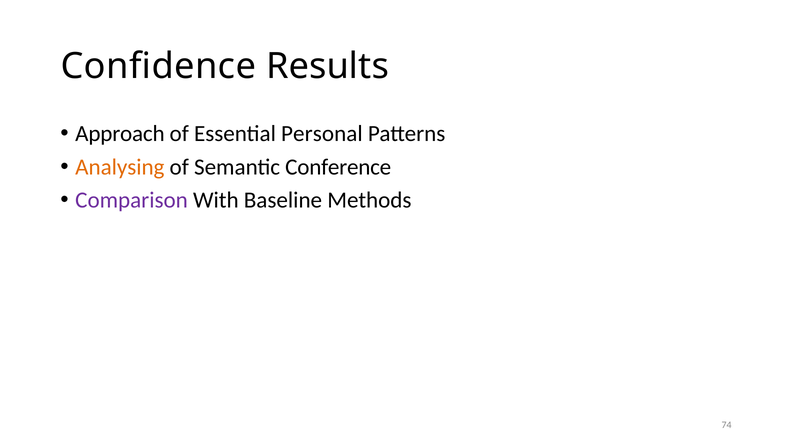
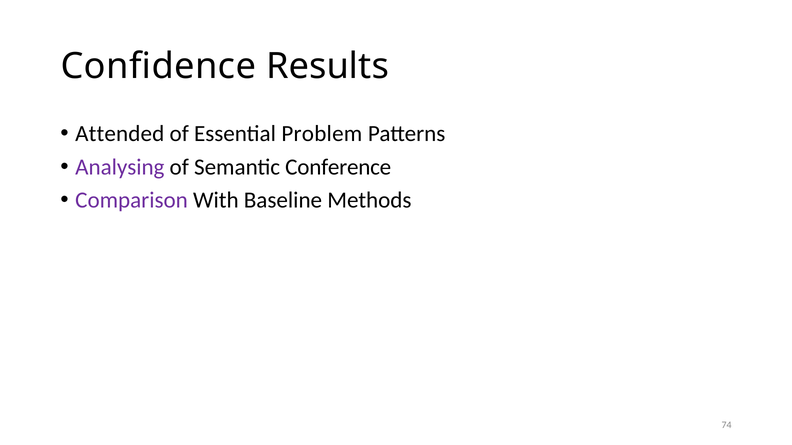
Approach: Approach -> Attended
Personal: Personal -> Problem
Analysing colour: orange -> purple
